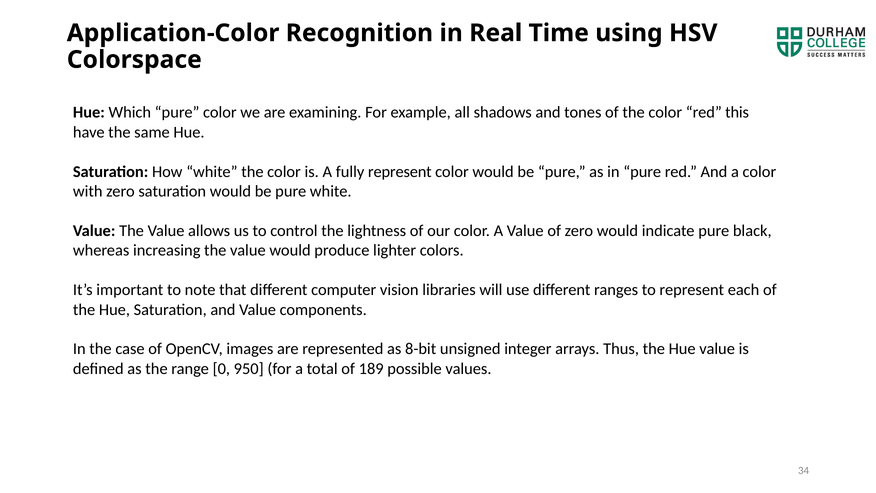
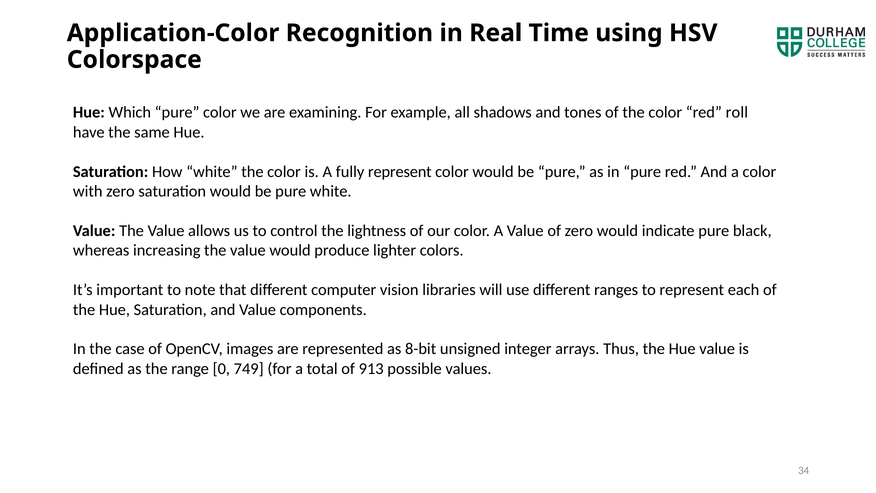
this: this -> roll
950: 950 -> 749
189: 189 -> 913
